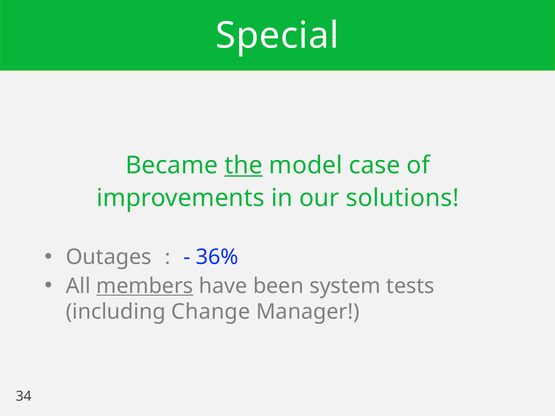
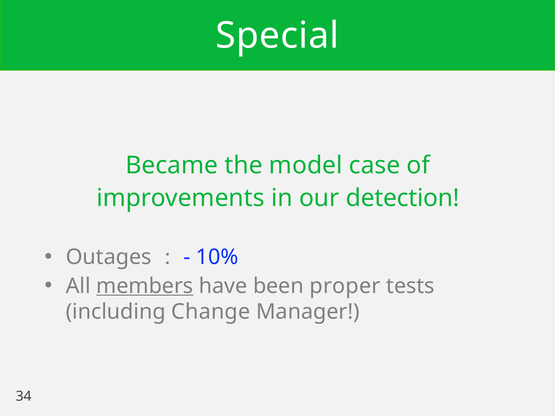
the underline: present -> none
solutions: solutions -> detection
36%: 36% -> 10%
system: system -> proper
